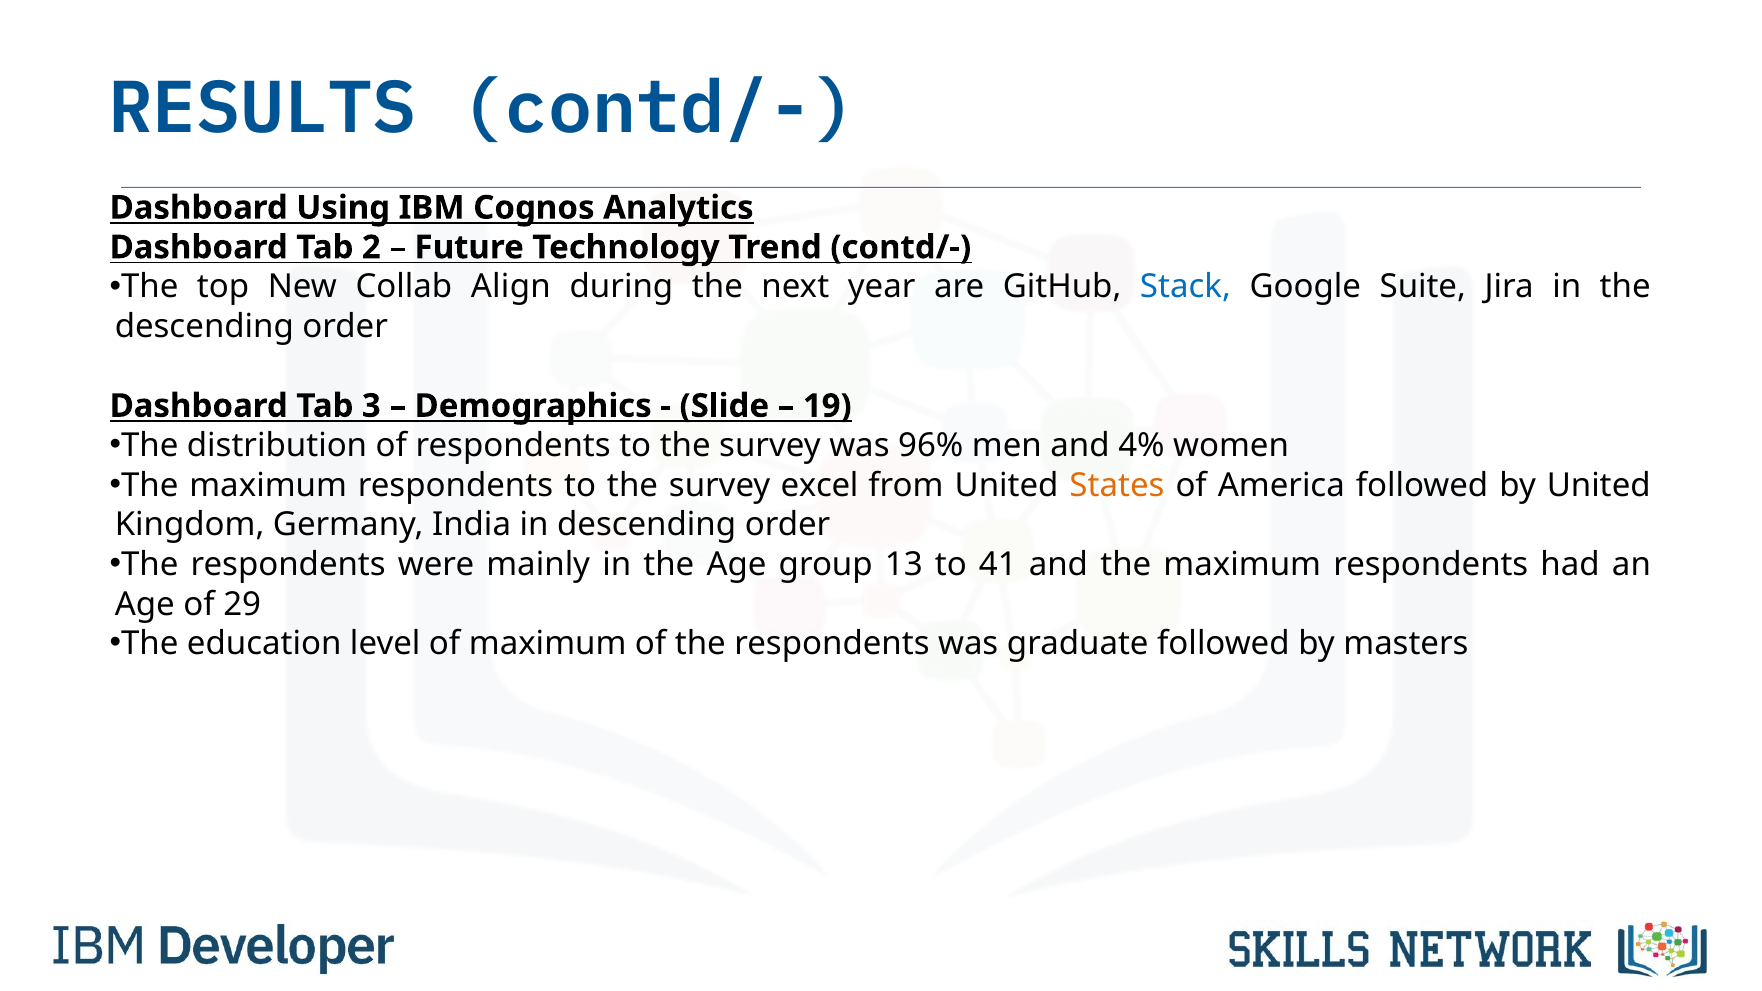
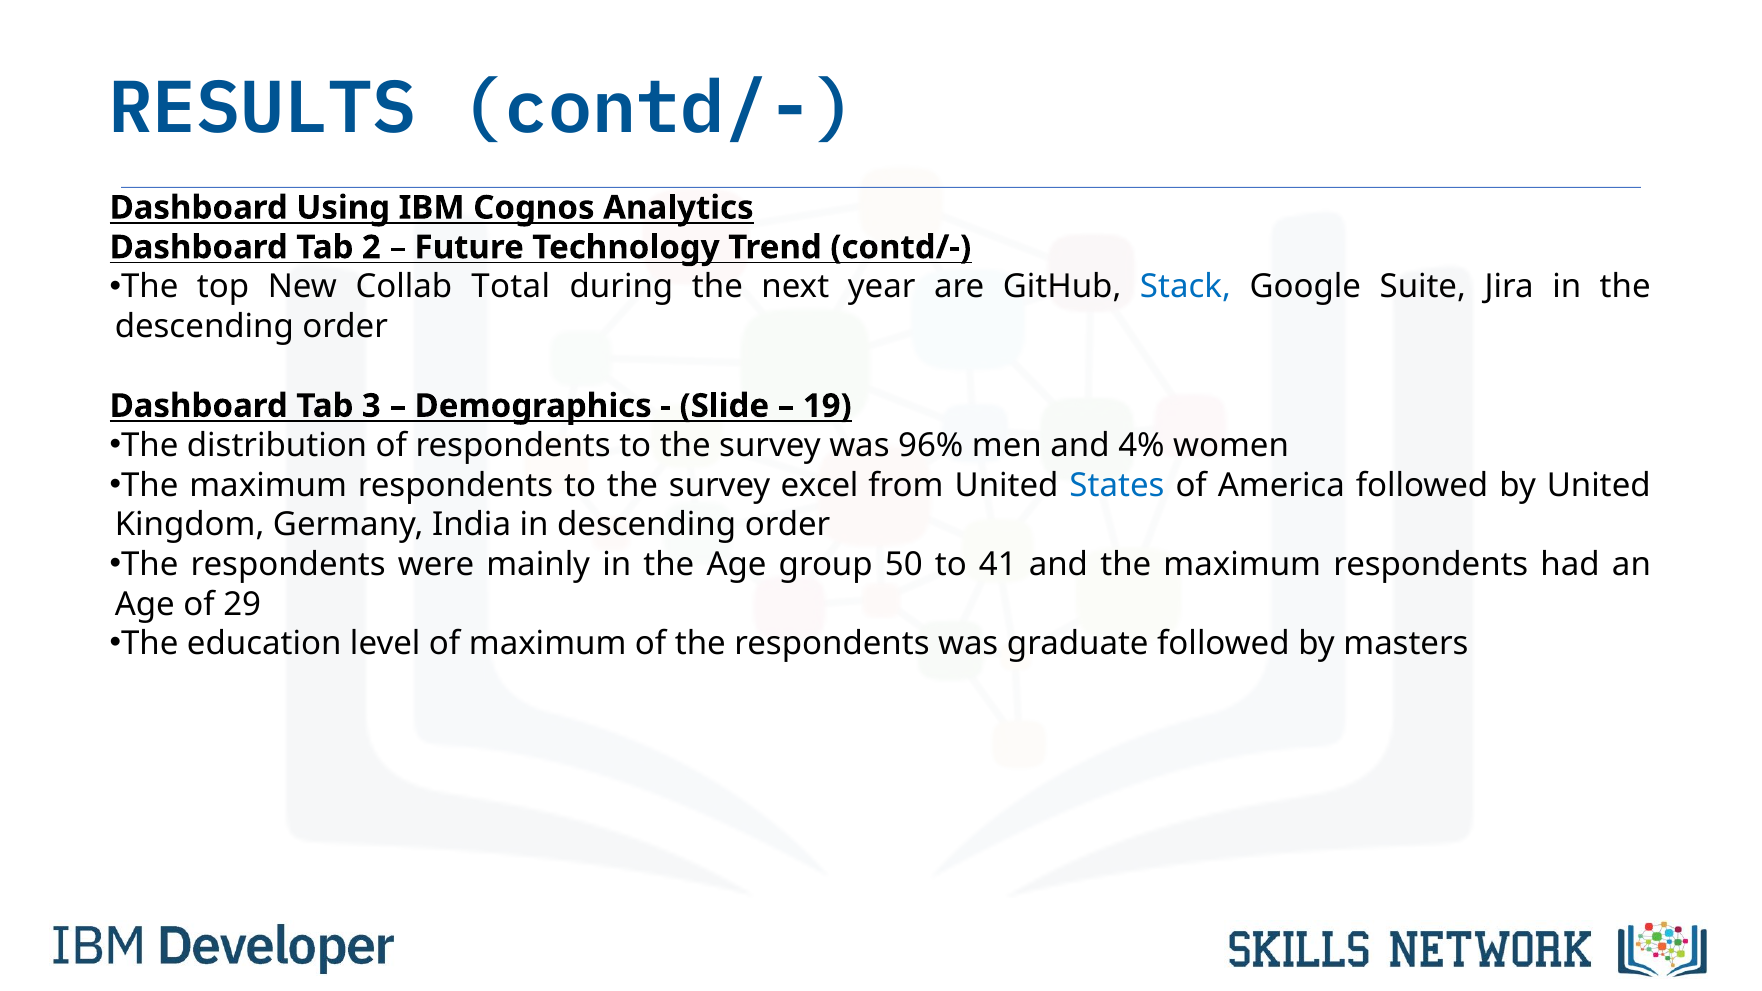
Align: Align -> Total
States colour: orange -> blue
13: 13 -> 50
